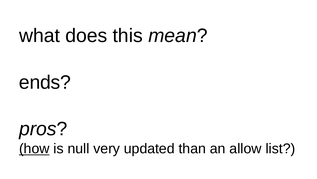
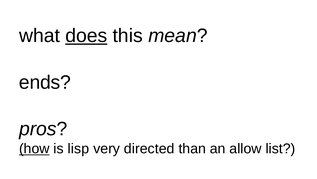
does underline: none -> present
null: null -> lisp
updated: updated -> directed
